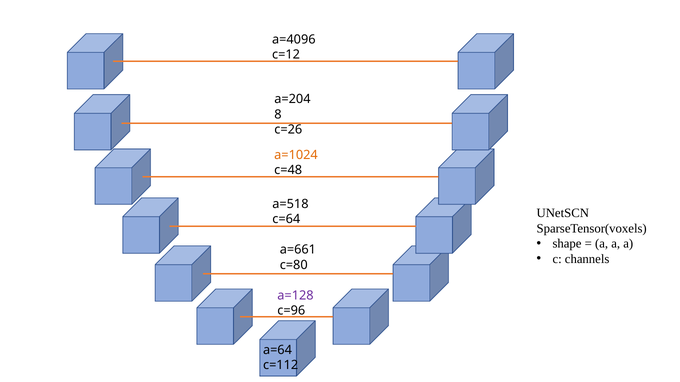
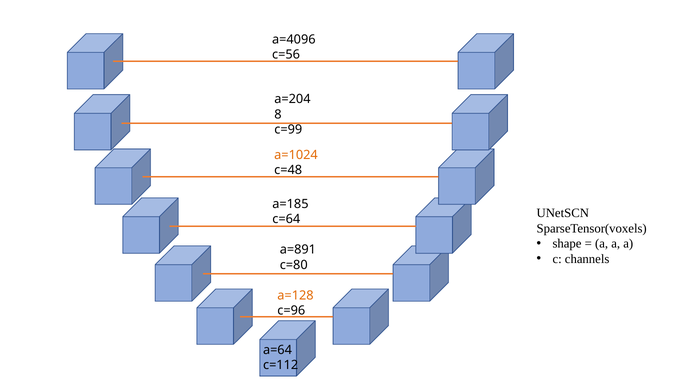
c=12: c=12 -> c=56
c=26: c=26 -> c=99
a=518: a=518 -> a=185
a=661: a=661 -> a=891
a=128 colour: purple -> orange
